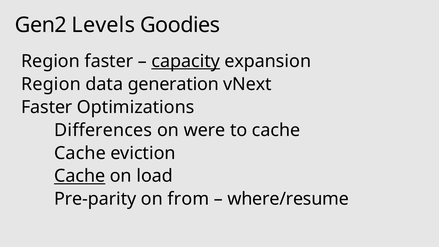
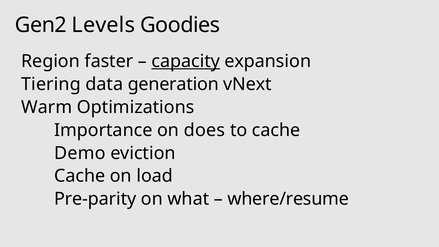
Region at (51, 84): Region -> Tiering
Faster at (47, 107): Faster -> Warm
Differences: Differences -> Importance
were: were -> does
Cache at (80, 153): Cache -> Demo
Cache at (80, 176) underline: present -> none
from: from -> what
